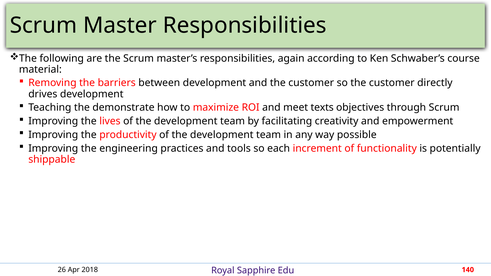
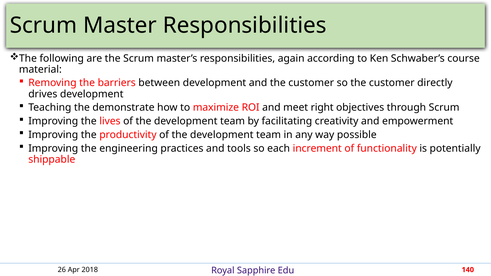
texts: texts -> right
